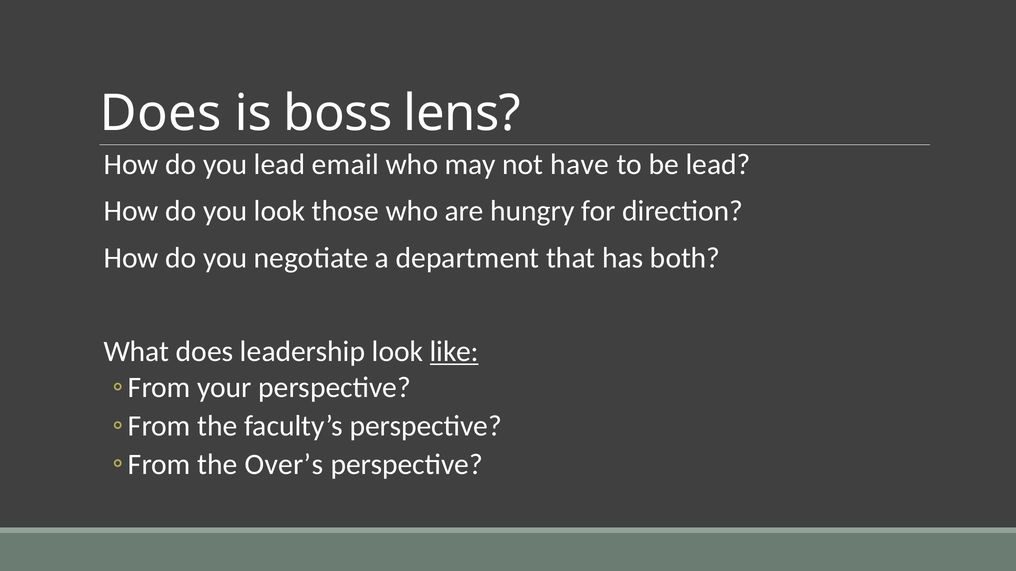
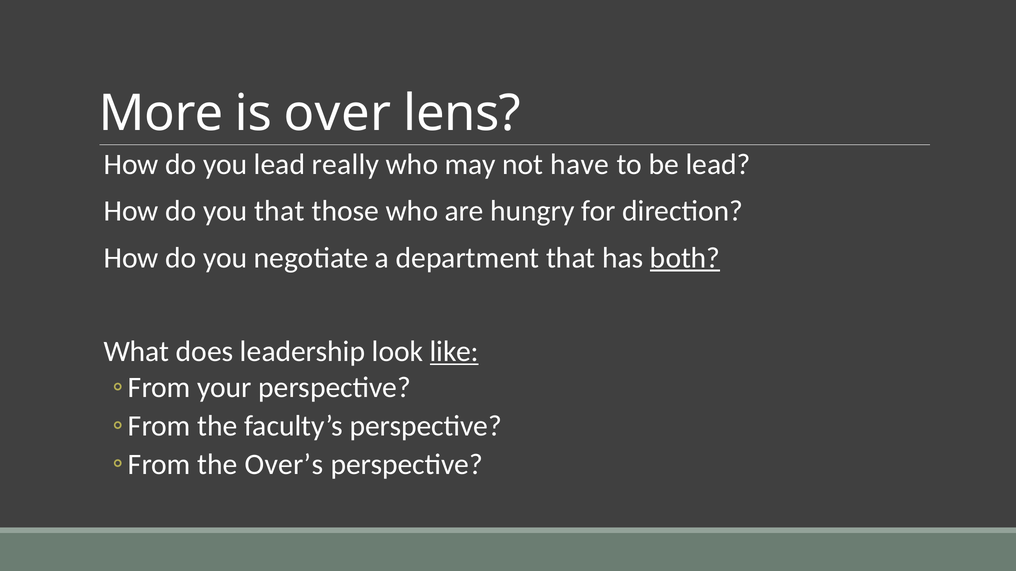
Does at (161, 114): Does -> More
boss: boss -> over
email: email -> really
you look: look -> that
both underline: none -> present
